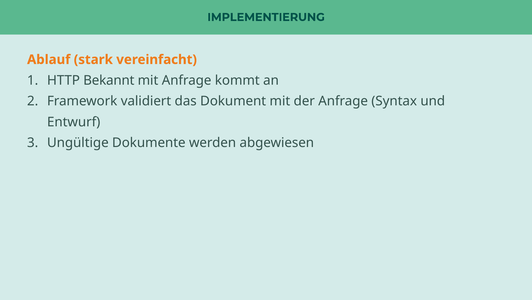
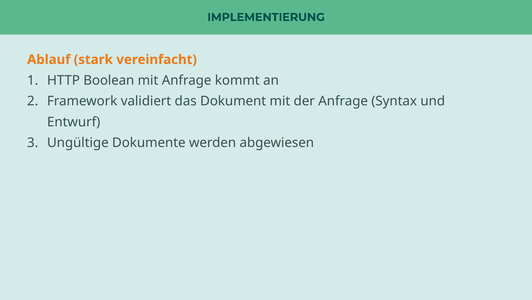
Bekannt: Bekannt -> Boolean
